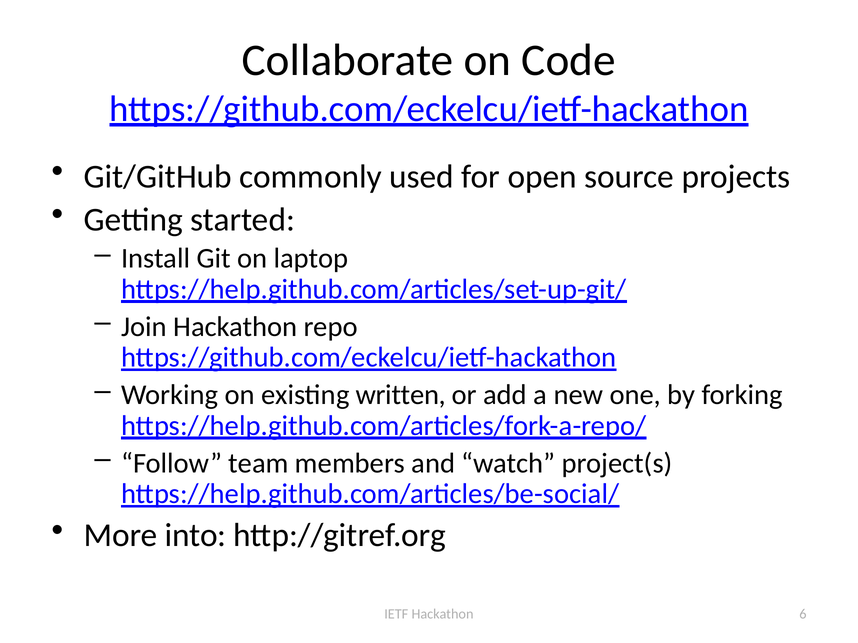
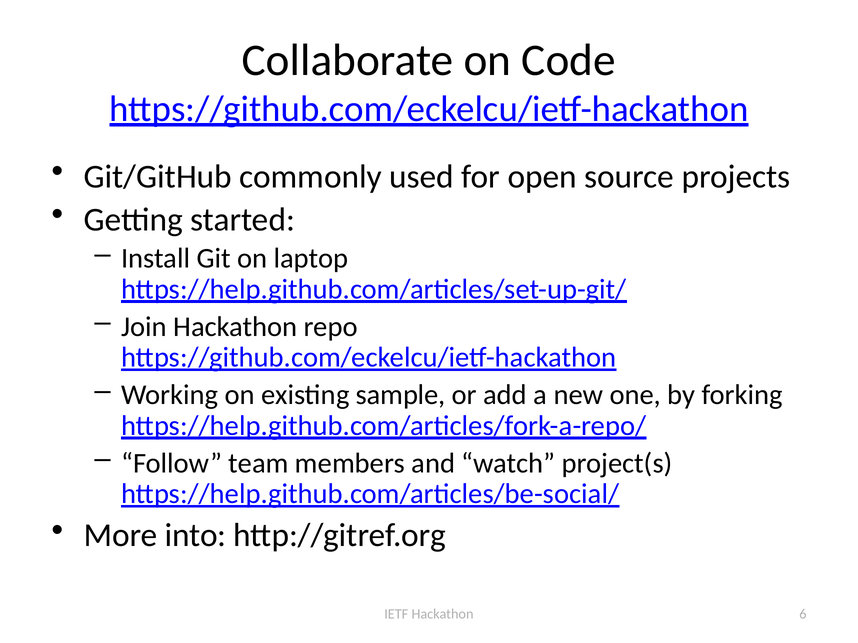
written: written -> sample
